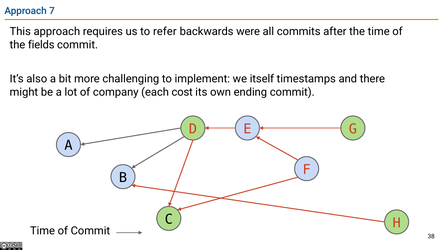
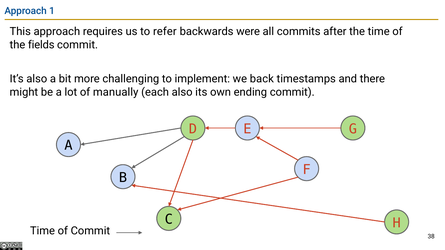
7: 7 -> 1
itself: itself -> back
company: company -> manually
each cost: cost -> also
